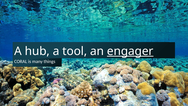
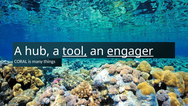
tool underline: none -> present
